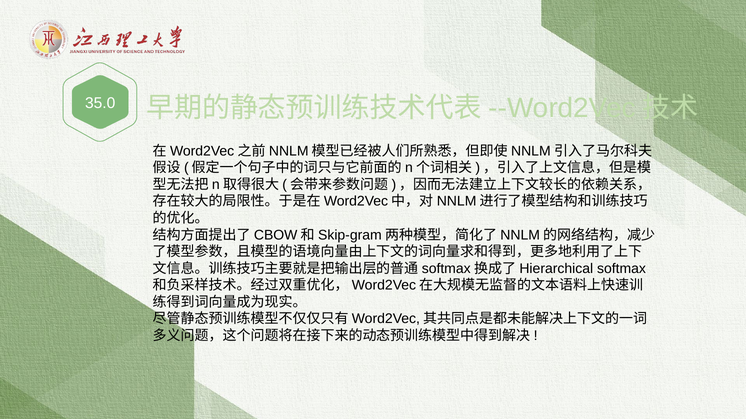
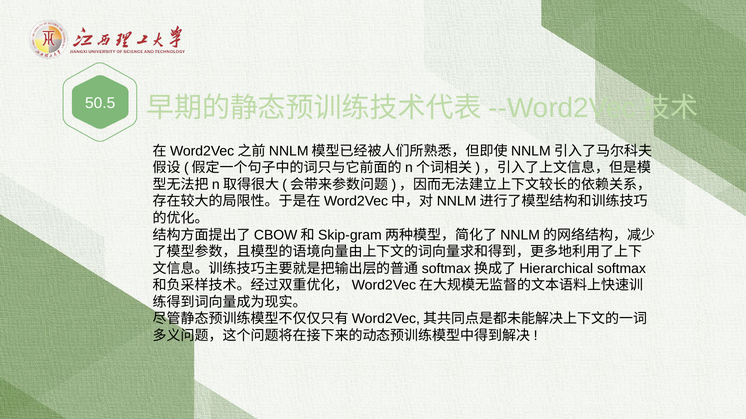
35.0: 35.0 -> 50.5
